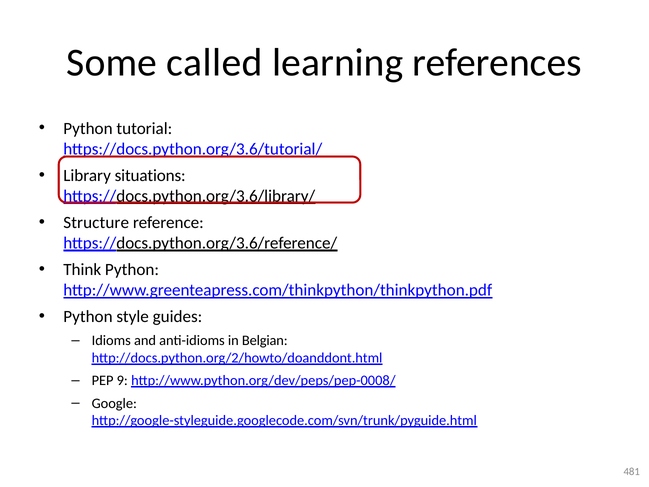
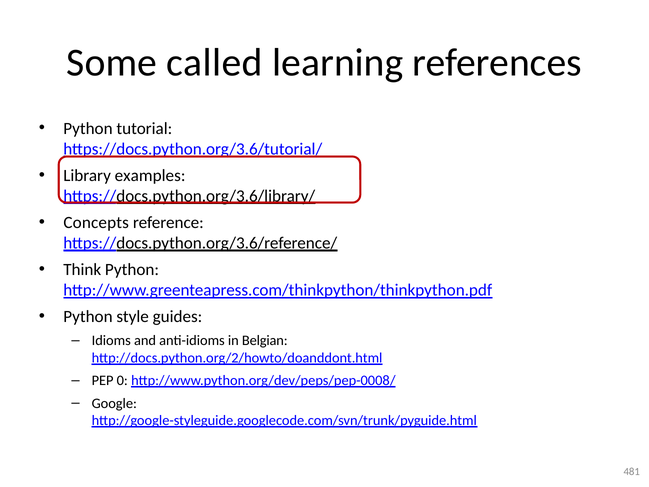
situations: situations -> examples
Structure: Structure -> Concepts
9: 9 -> 0
